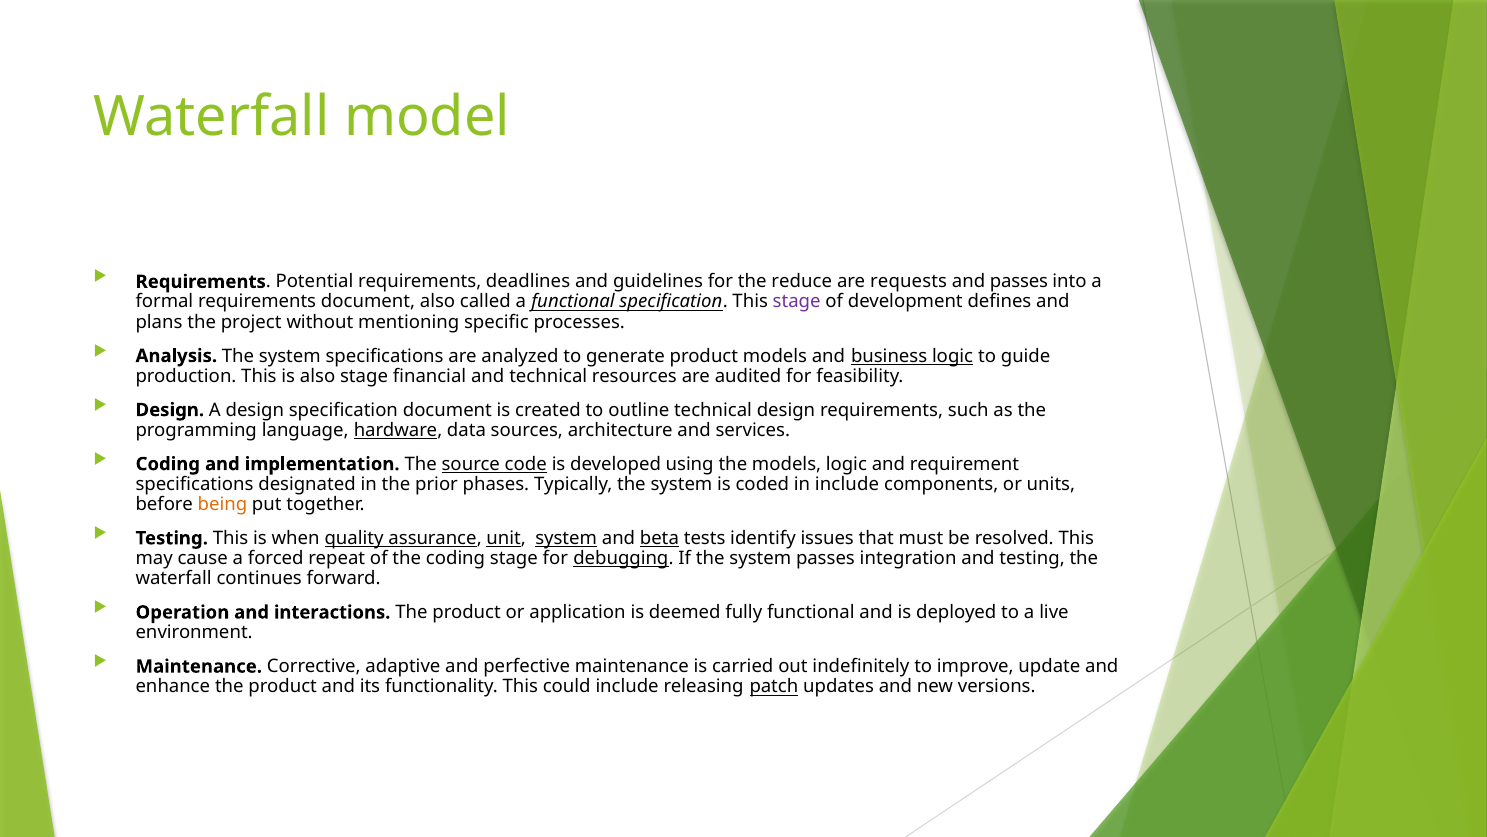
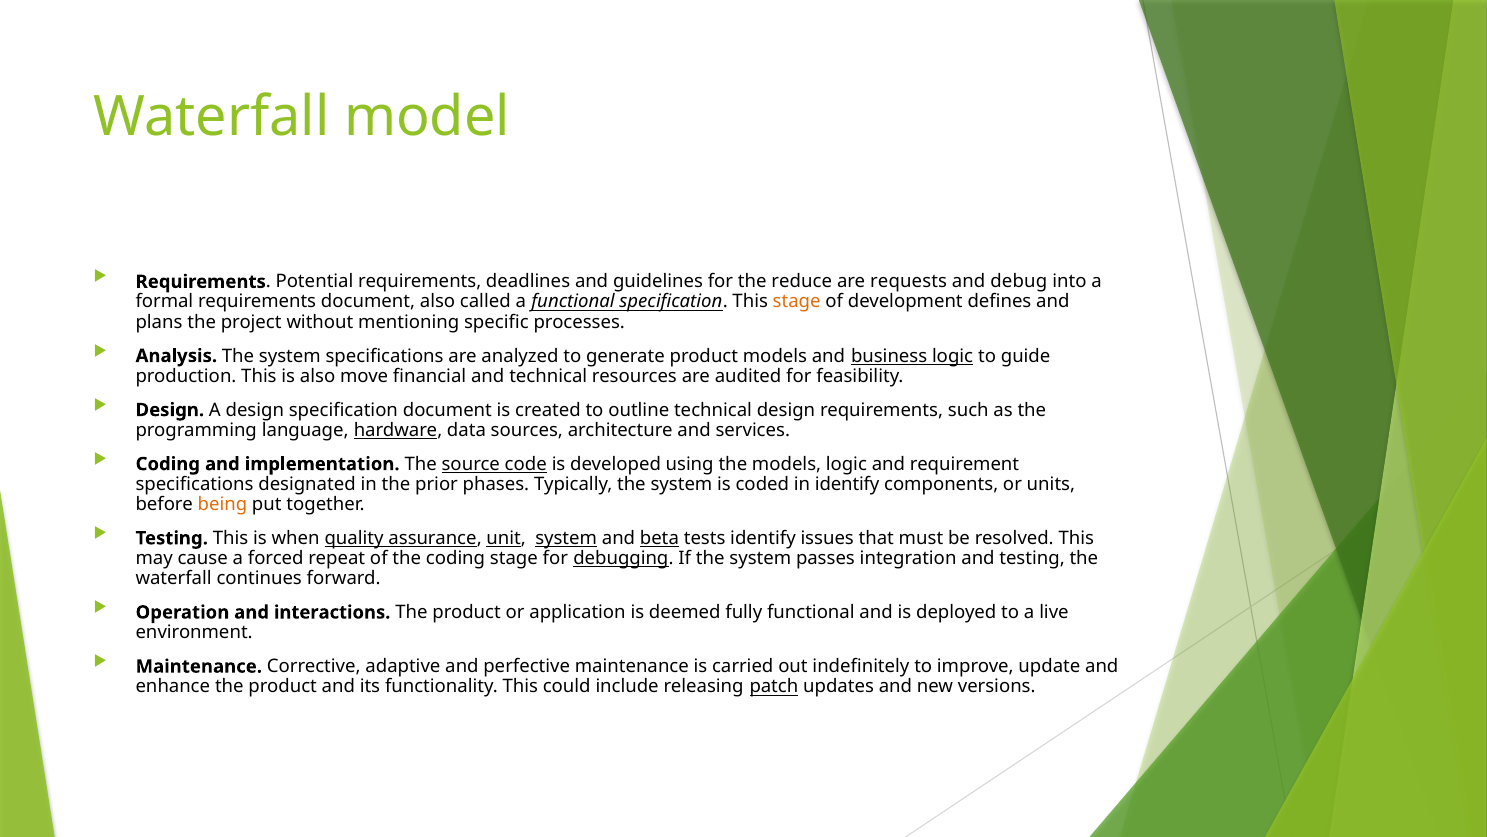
and passes: passes -> debug
stage at (797, 302) colour: purple -> orange
also stage: stage -> move
in include: include -> identify
